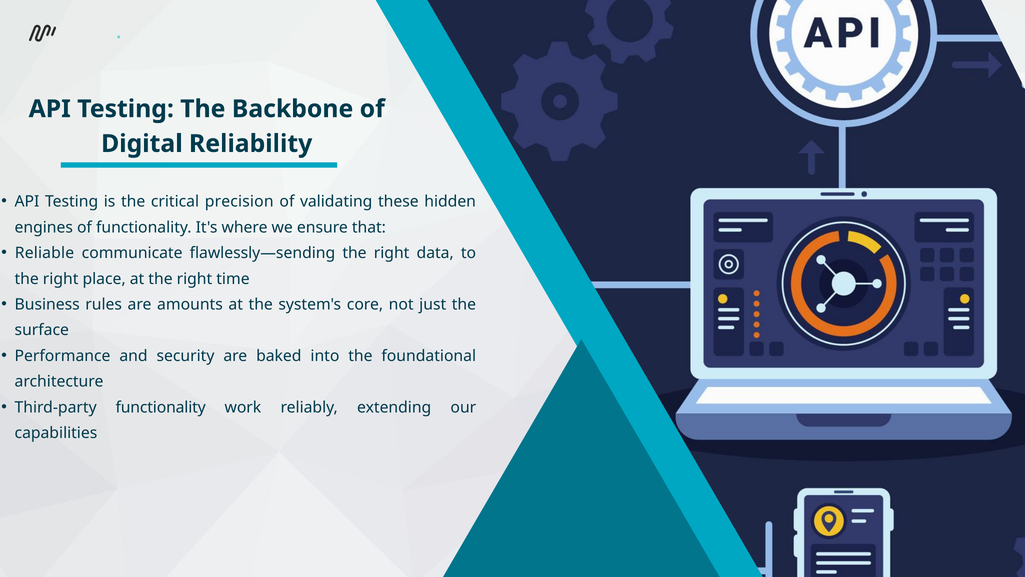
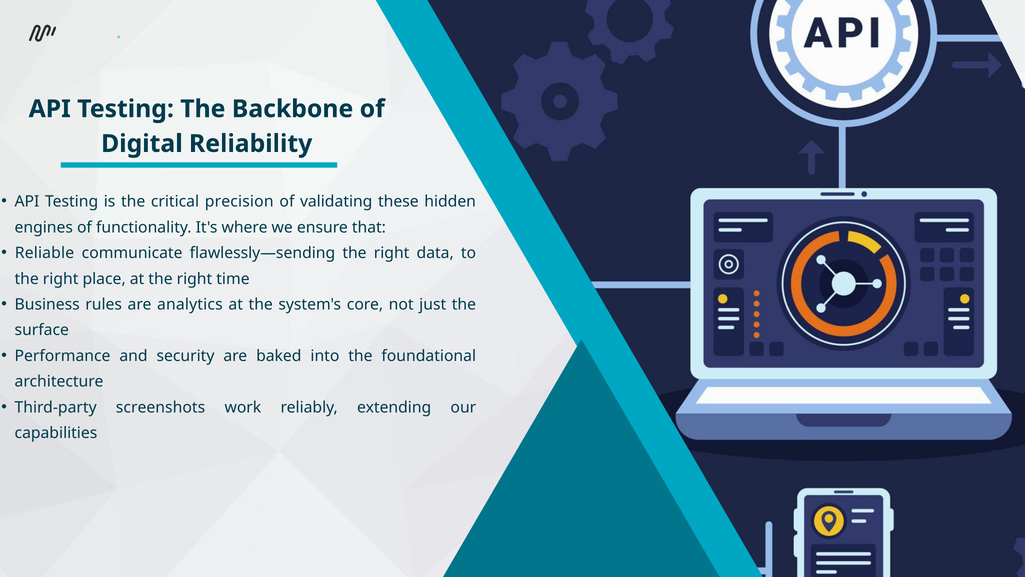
amounts: amounts -> analytics
Third-party functionality: functionality -> screenshots
